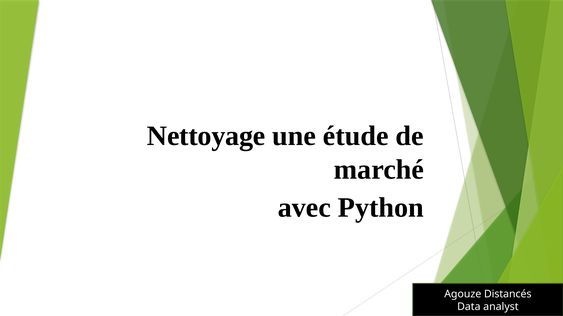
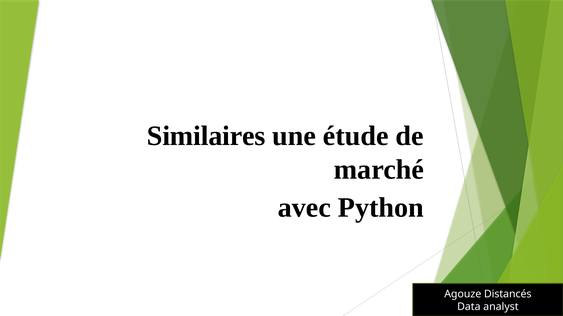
Nettoyage: Nettoyage -> Similaires
